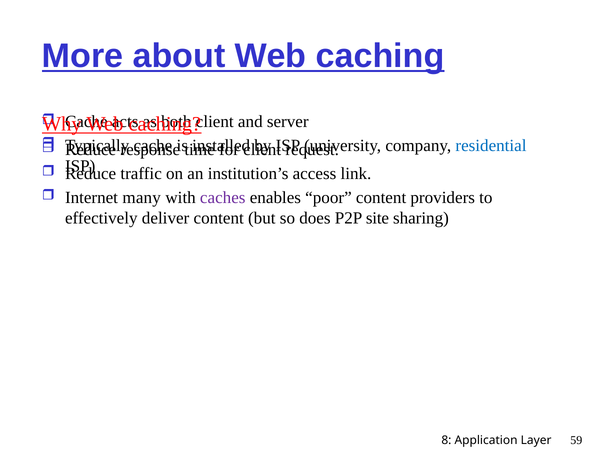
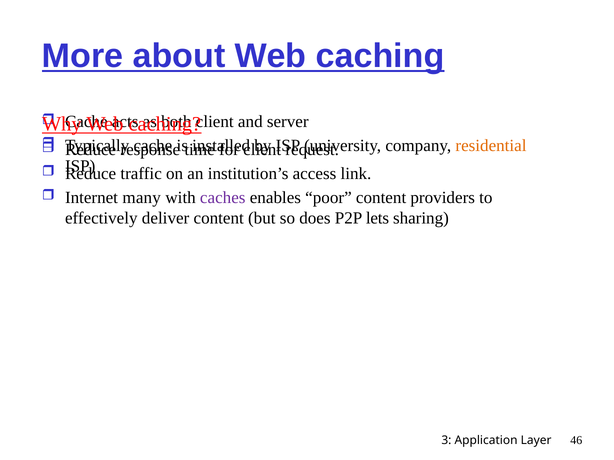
residential colour: blue -> orange
site: site -> lets
8: 8 -> 3
59: 59 -> 46
